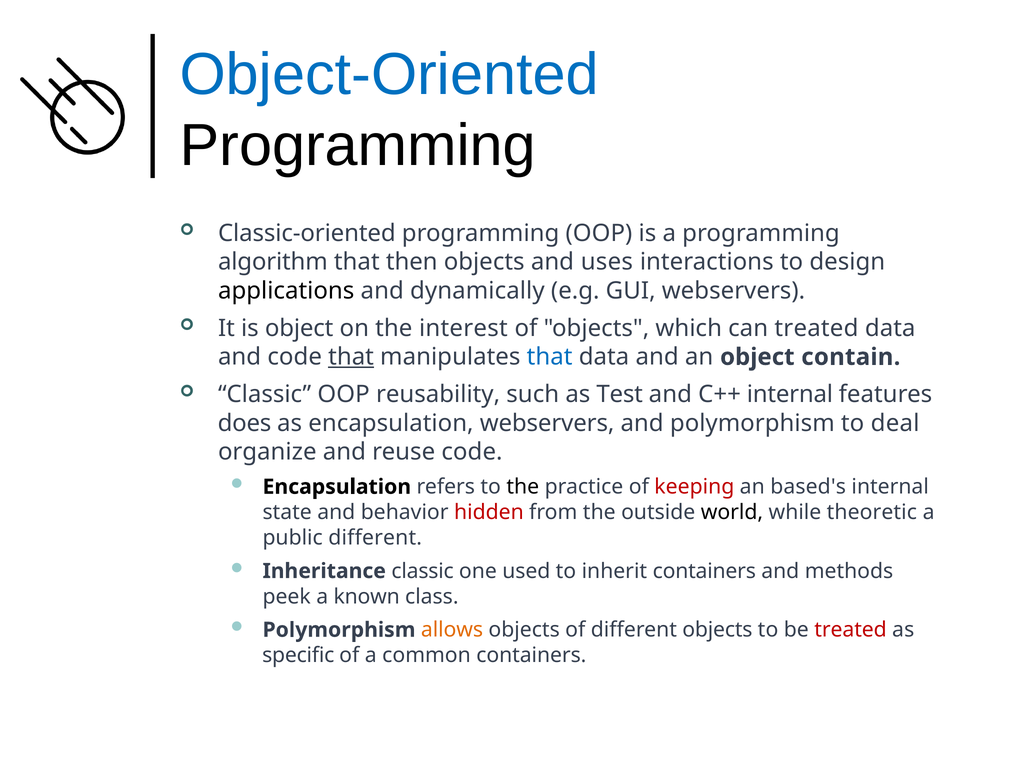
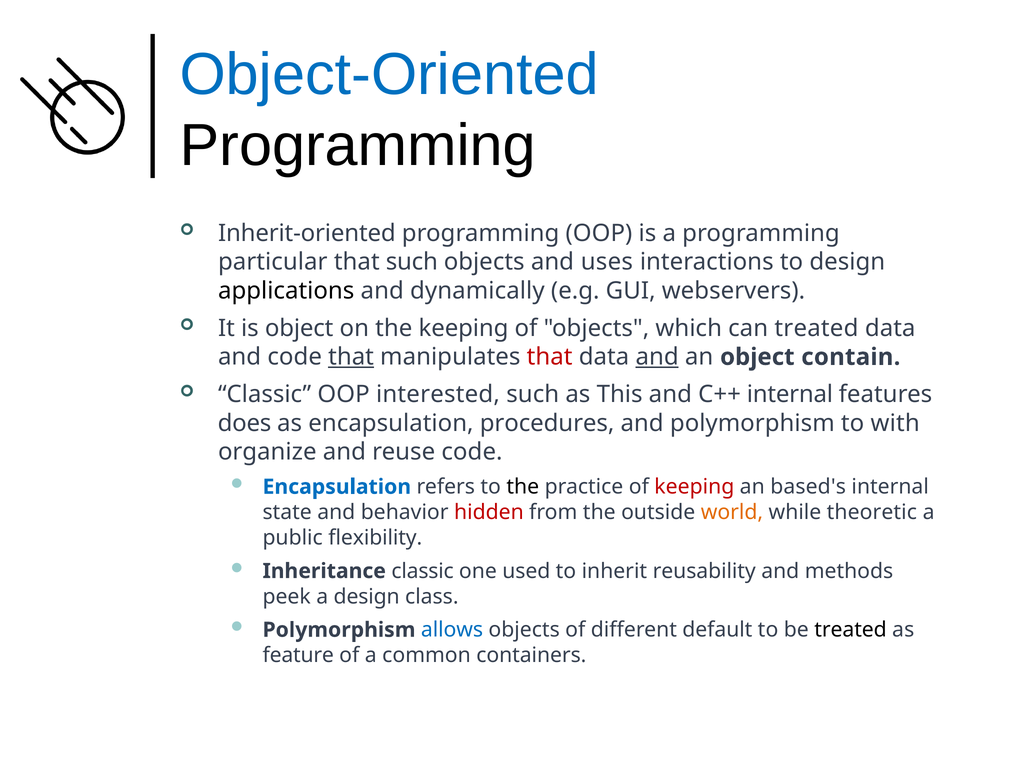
Classic-oriented: Classic-oriented -> Inherit-oriented
algorithm: algorithm -> particular
that then: then -> such
the interest: interest -> keeping
that at (550, 357) colour: blue -> red
and at (657, 357) underline: none -> present
reusability: reusability -> interested
Test: Test -> This
encapsulation webservers: webservers -> procedures
deal: deal -> with
Encapsulation at (337, 487) colour: black -> blue
world colour: black -> orange
public different: different -> flexibility
inherit containers: containers -> reusability
a known: known -> design
allows colour: orange -> blue
different objects: objects -> default
treated at (851, 630) colour: red -> black
specific: specific -> feature
